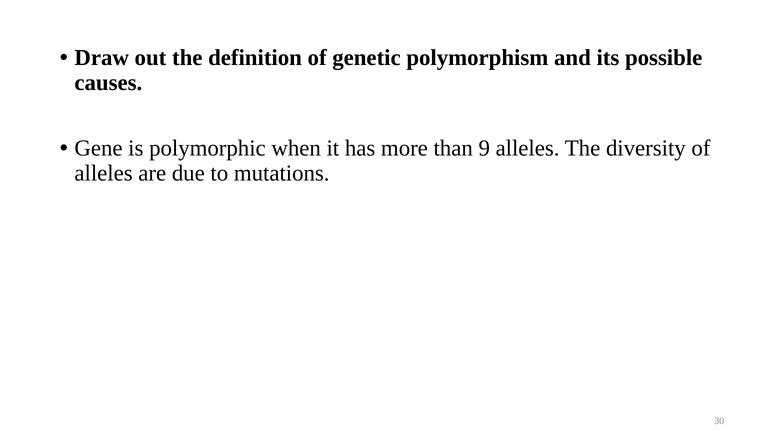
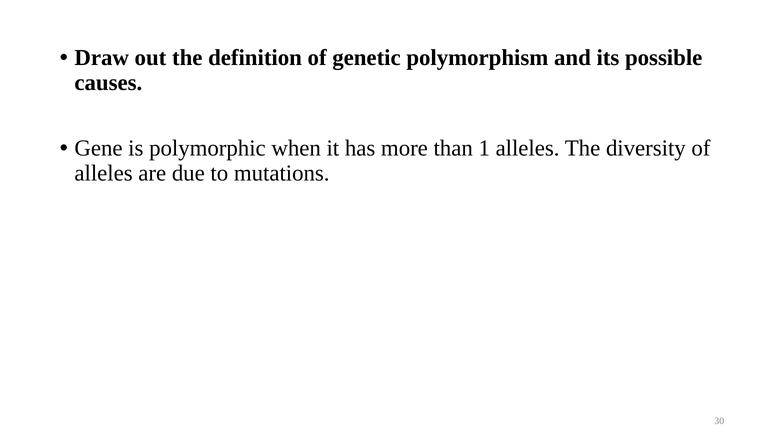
9: 9 -> 1
